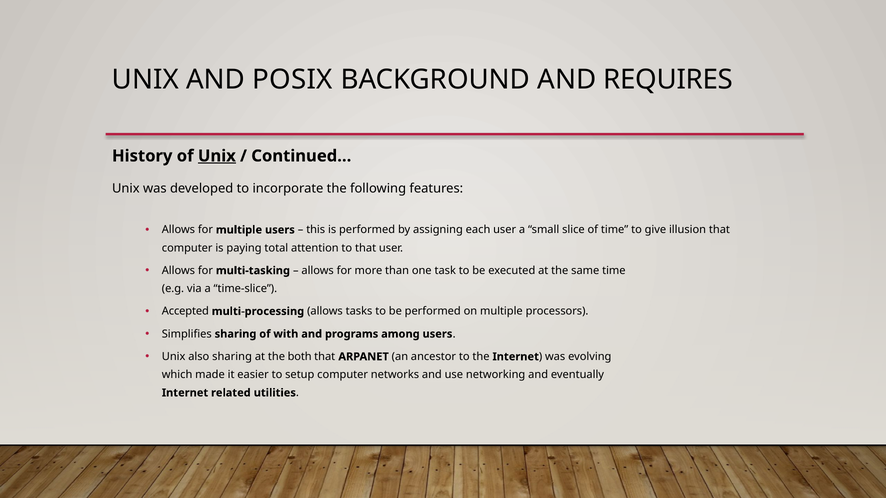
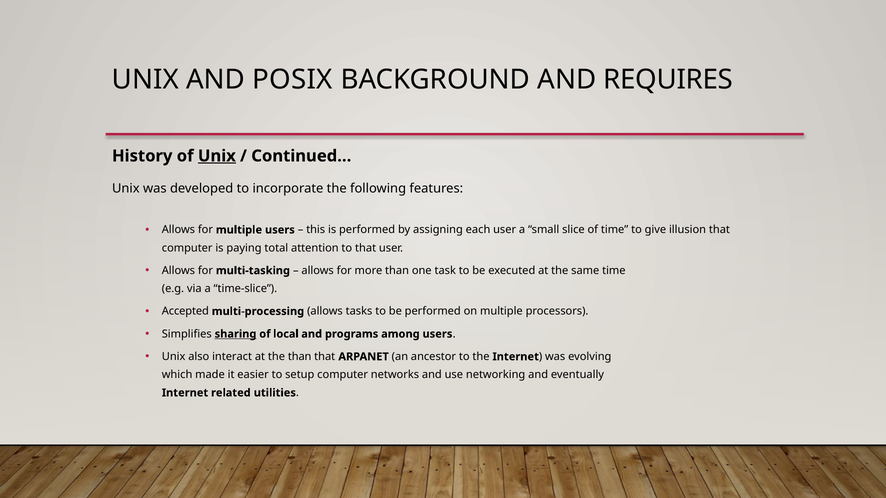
sharing at (236, 334) underline: none -> present
with: with -> local
also sharing: sharing -> interact
the both: both -> than
